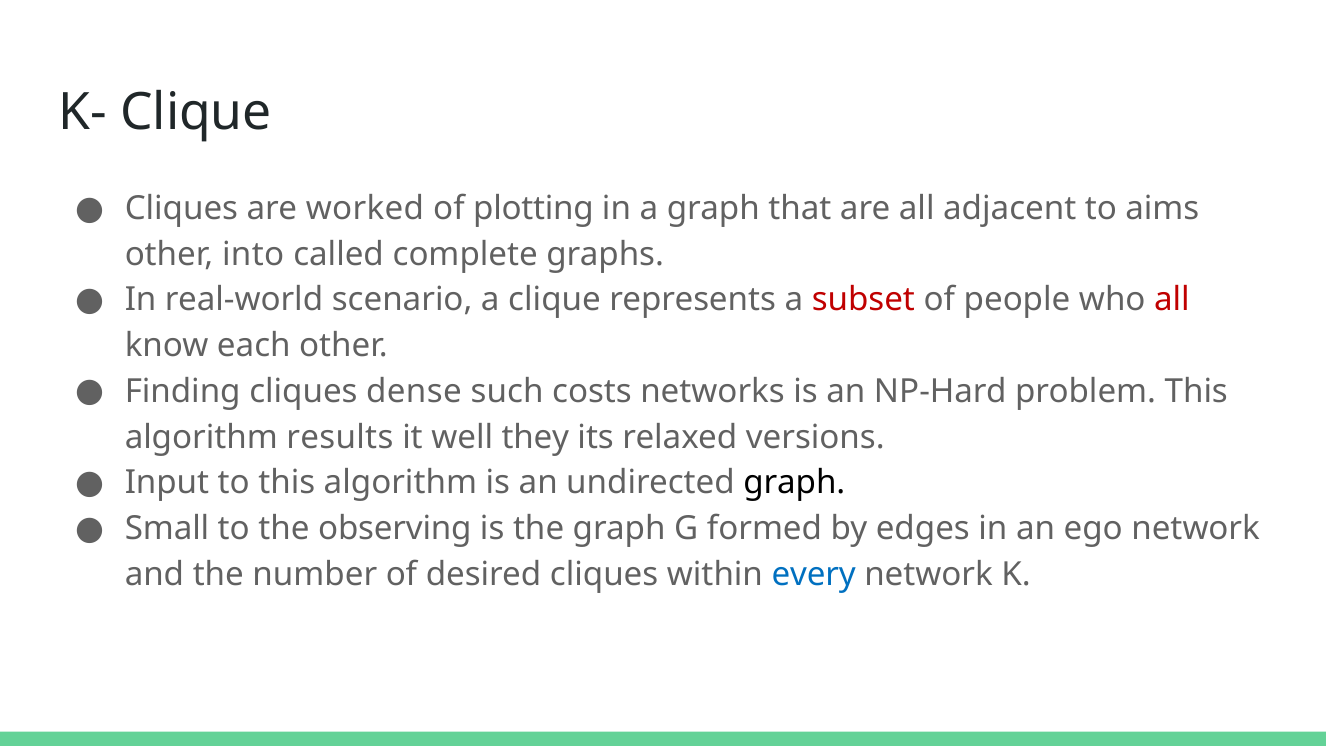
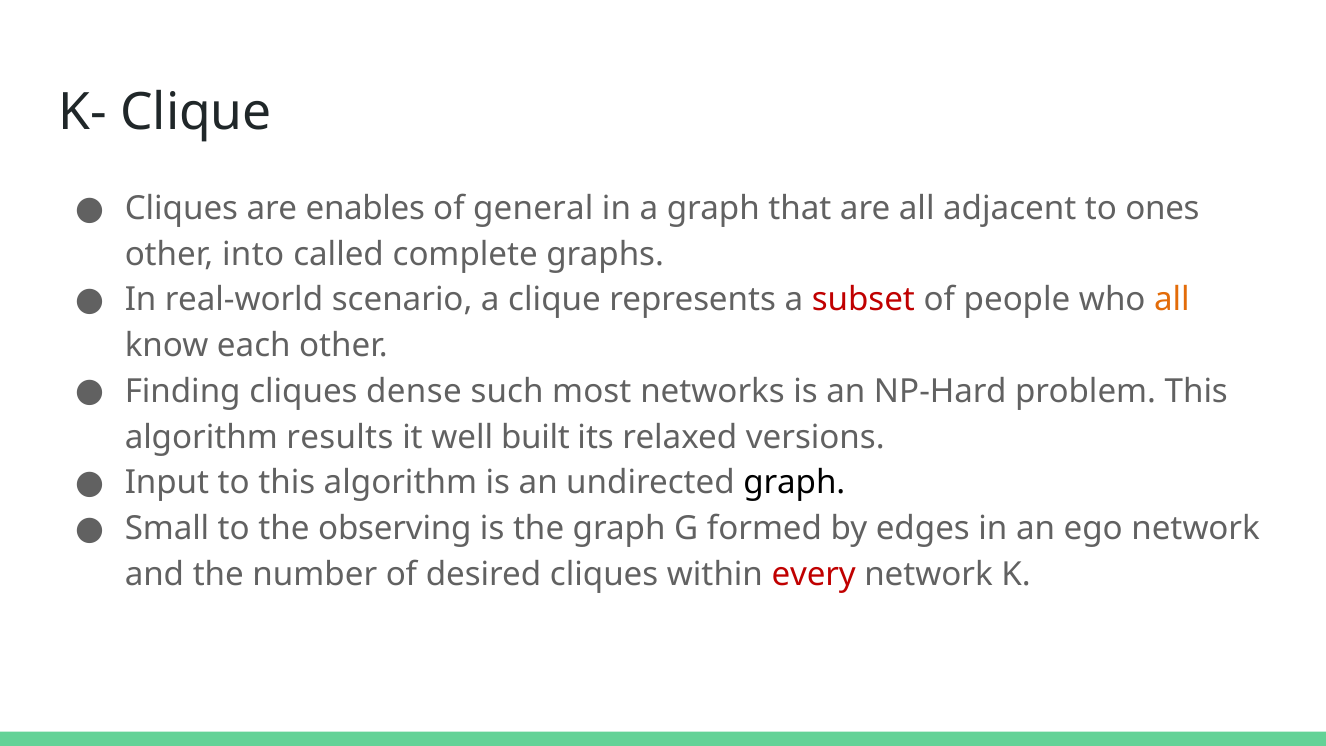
worked: worked -> enables
plotting: plotting -> general
aims: aims -> ones
all at (1172, 300) colour: red -> orange
costs: costs -> most
they: they -> built
every colour: blue -> red
